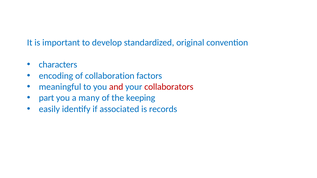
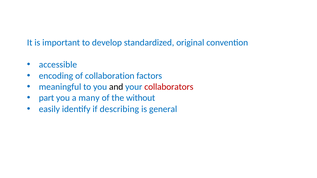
characters: characters -> accessible
and colour: red -> black
keeping: keeping -> without
associated: associated -> describing
records: records -> general
